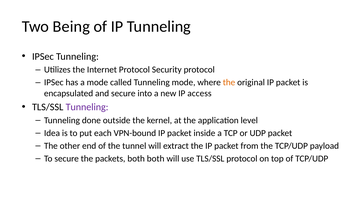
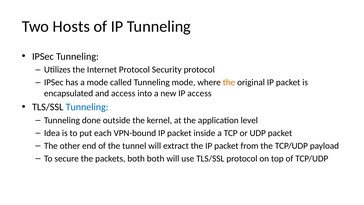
Being: Being -> Hosts
and secure: secure -> access
Tunneling at (87, 107) colour: purple -> blue
